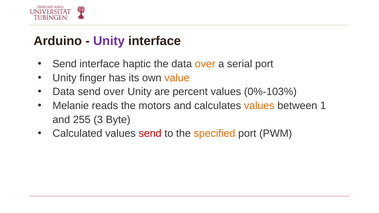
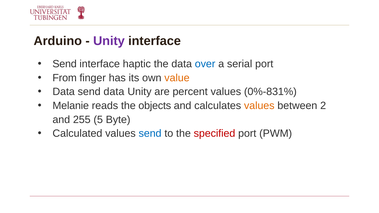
over at (205, 64) colour: orange -> blue
Unity at (65, 78): Unity -> From
send over: over -> data
0%-103%: 0%-103% -> 0%-831%
motors: motors -> objects
1: 1 -> 2
3: 3 -> 5
send at (150, 134) colour: red -> blue
specified colour: orange -> red
